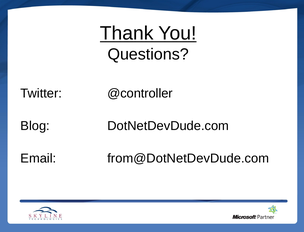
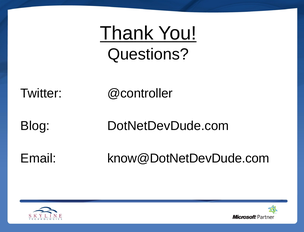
from@DotNetDevDude.com: from@DotNetDevDude.com -> know@DotNetDevDude.com
